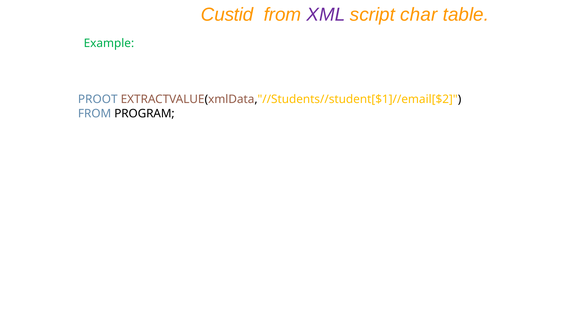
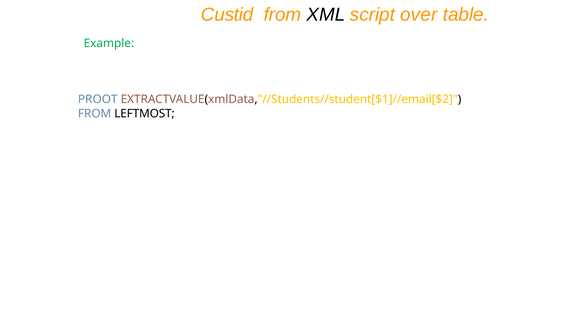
XML colour: purple -> black
char: char -> over
PROGRAM: PROGRAM -> LEFTMOST
